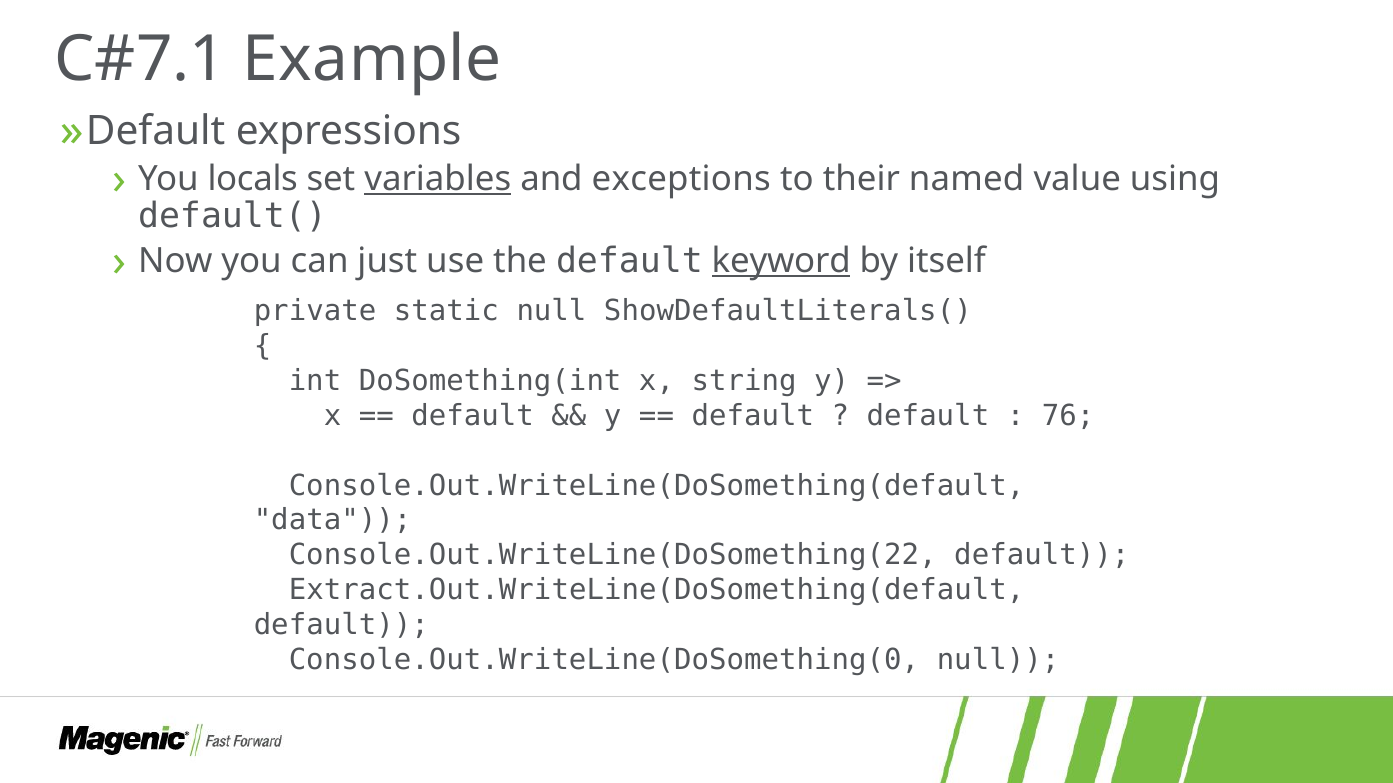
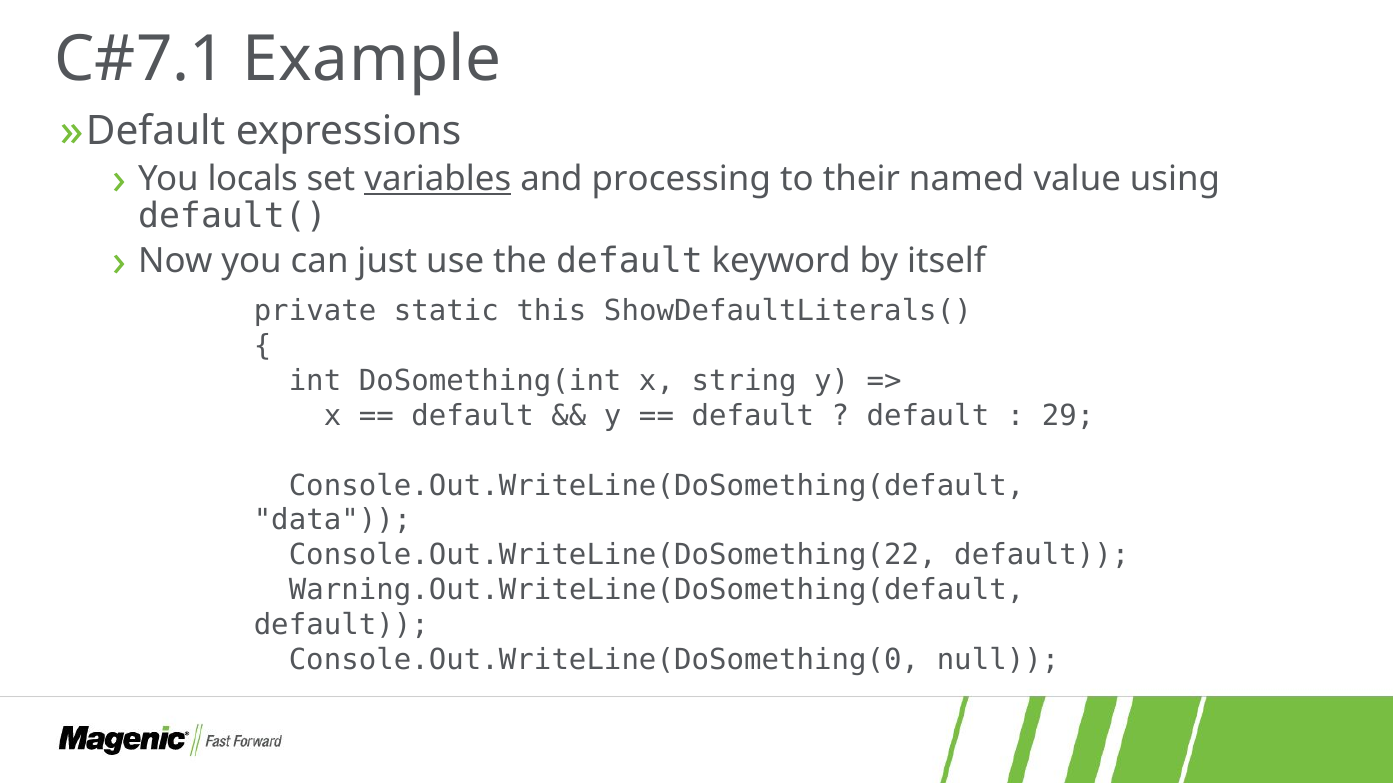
exceptions: exceptions -> processing
keyword underline: present -> none
static null: null -> this
76: 76 -> 29
Extract.Out.WriteLine(DoSomething(default: Extract.Out.WriteLine(DoSomething(default -> Warning.Out.WriteLine(DoSomething(default
